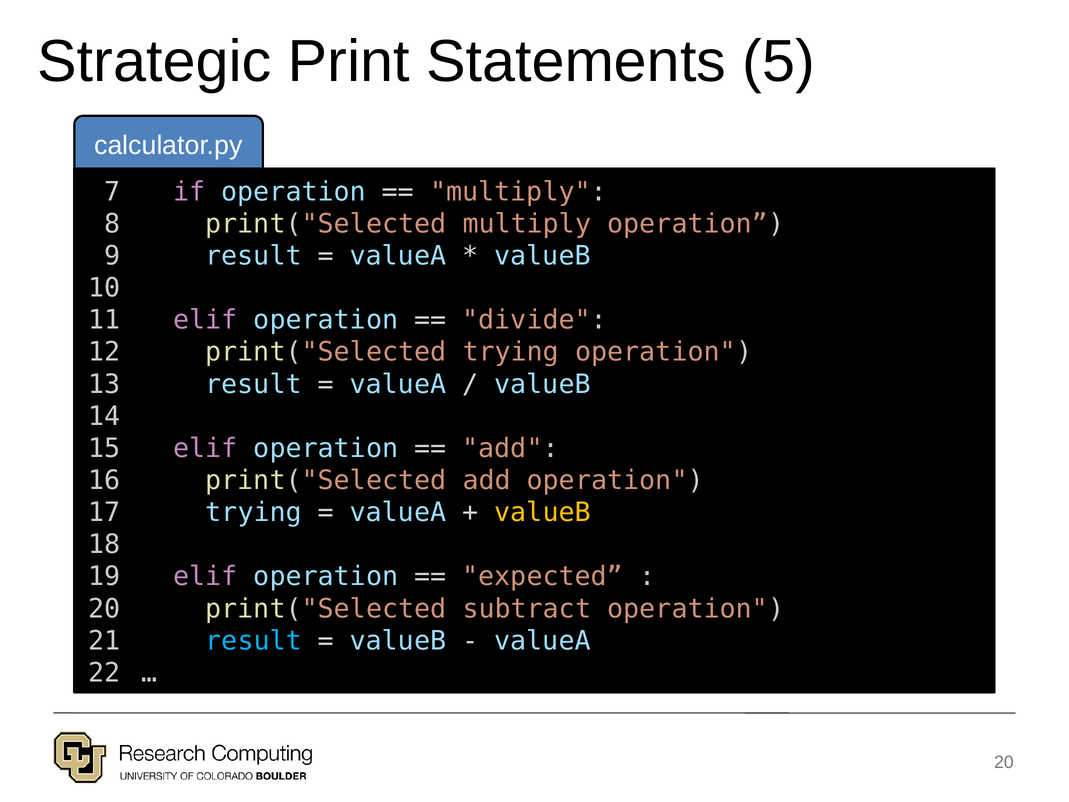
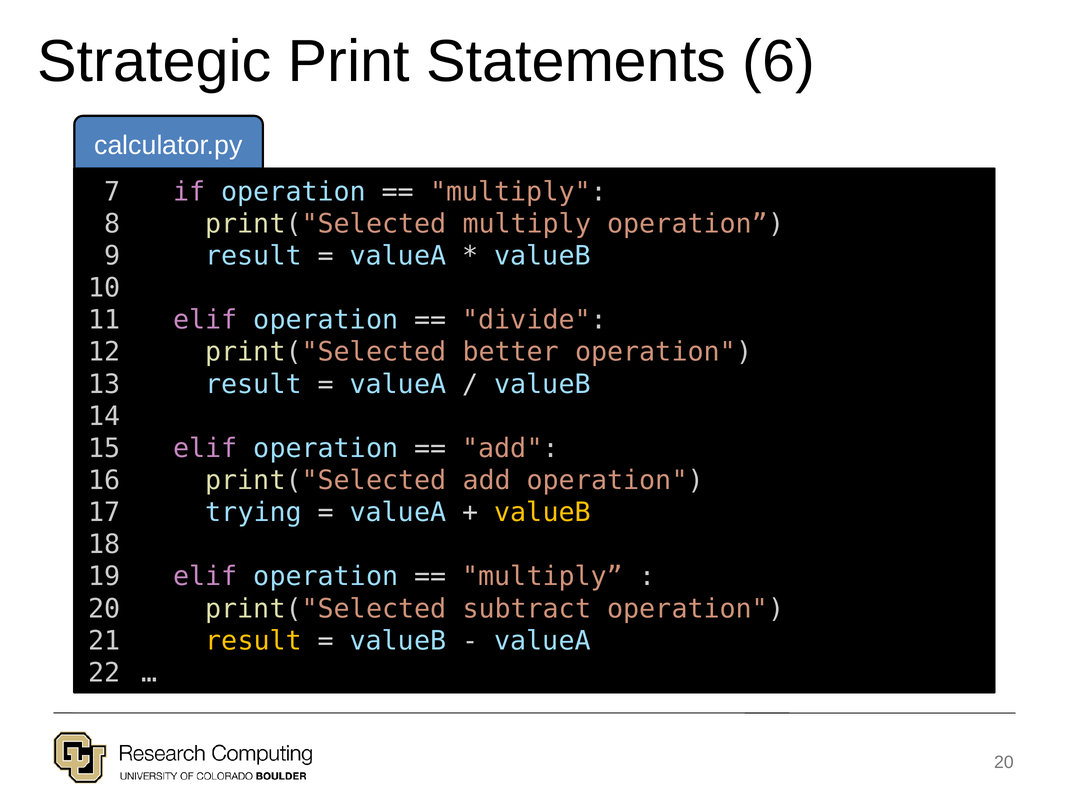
5: 5 -> 6
print("Selected trying: trying -> better
expected at (543, 576): expected -> multiply
result at (254, 641) colour: light blue -> yellow
